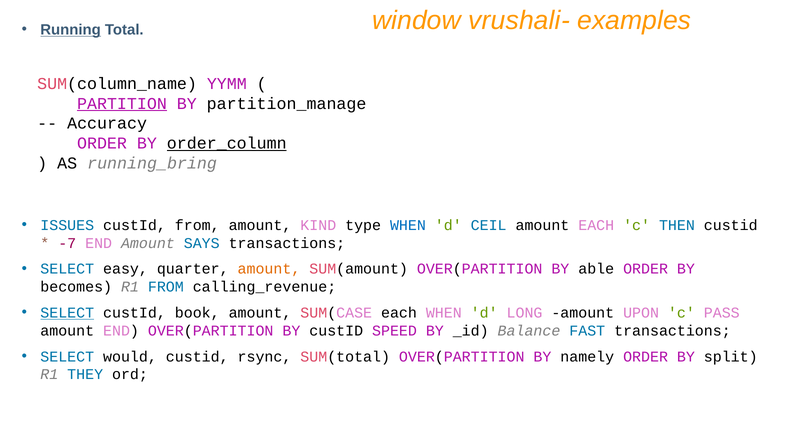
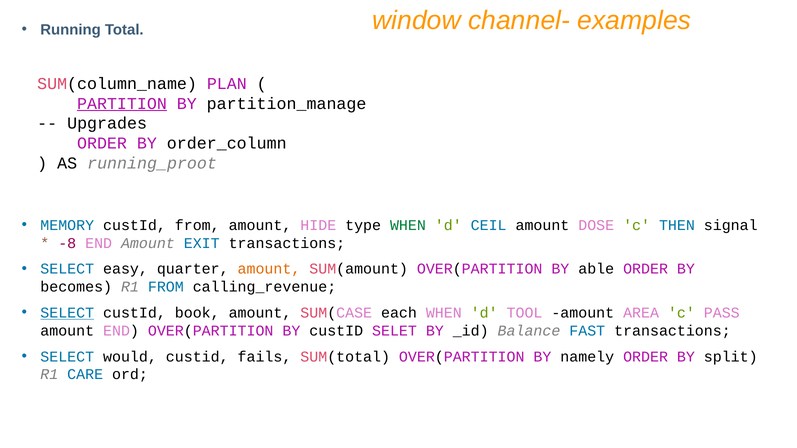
vrushali-: vrushali- -> channel-
Running underline: present -> none
YYMM: YYMM -> PLAN
Accuracy: Accuracy -> Upgrades
order_column underline: present -> none
running_bring: running_bring -> running_proot
ISSUES: ISSUES -> MEMORY
KIND: KIND -> HIDE
WHEN at (408, 225) colour: blue -> green
amount EACH: EACH -> DOSE
THEN custid: custid -> signal
-7: -7 -> -8
SAYS: SAYS -> EXIT
LONG: LONG -> TOOL
UPON: UPON -> AREA
SPEED: SPEED -> SELET
rsync: rsync -> fails
THEY: THEY -> CARE
